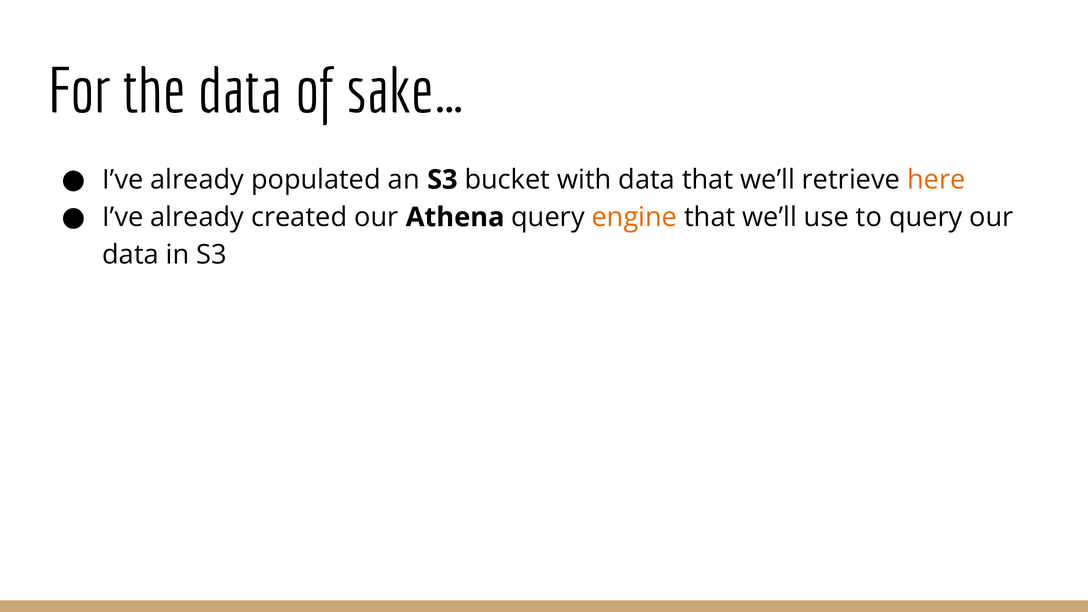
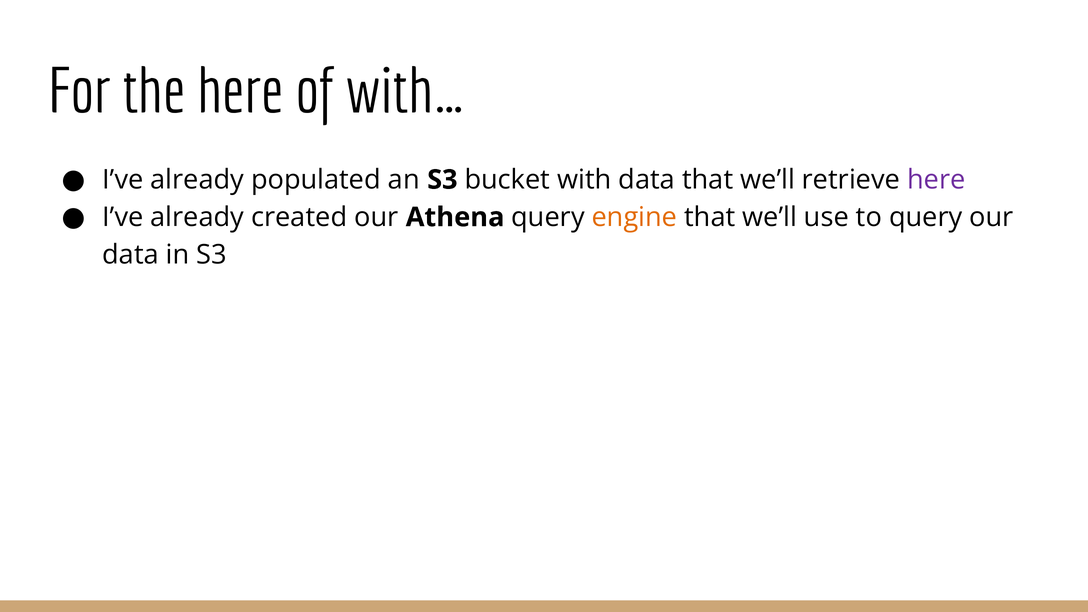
the data: data -> here
sake…: sake… -> with…
here at (936, 180) colour: orange -> purple
